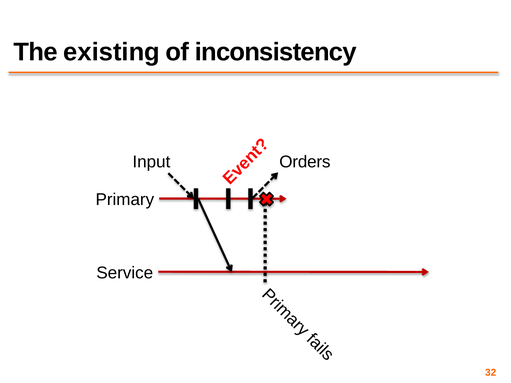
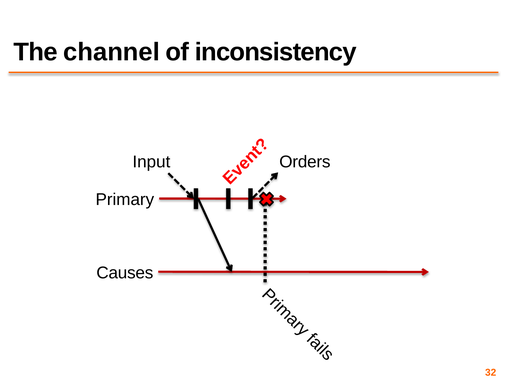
existing: existing -> channel
Service: Service -> Causes
